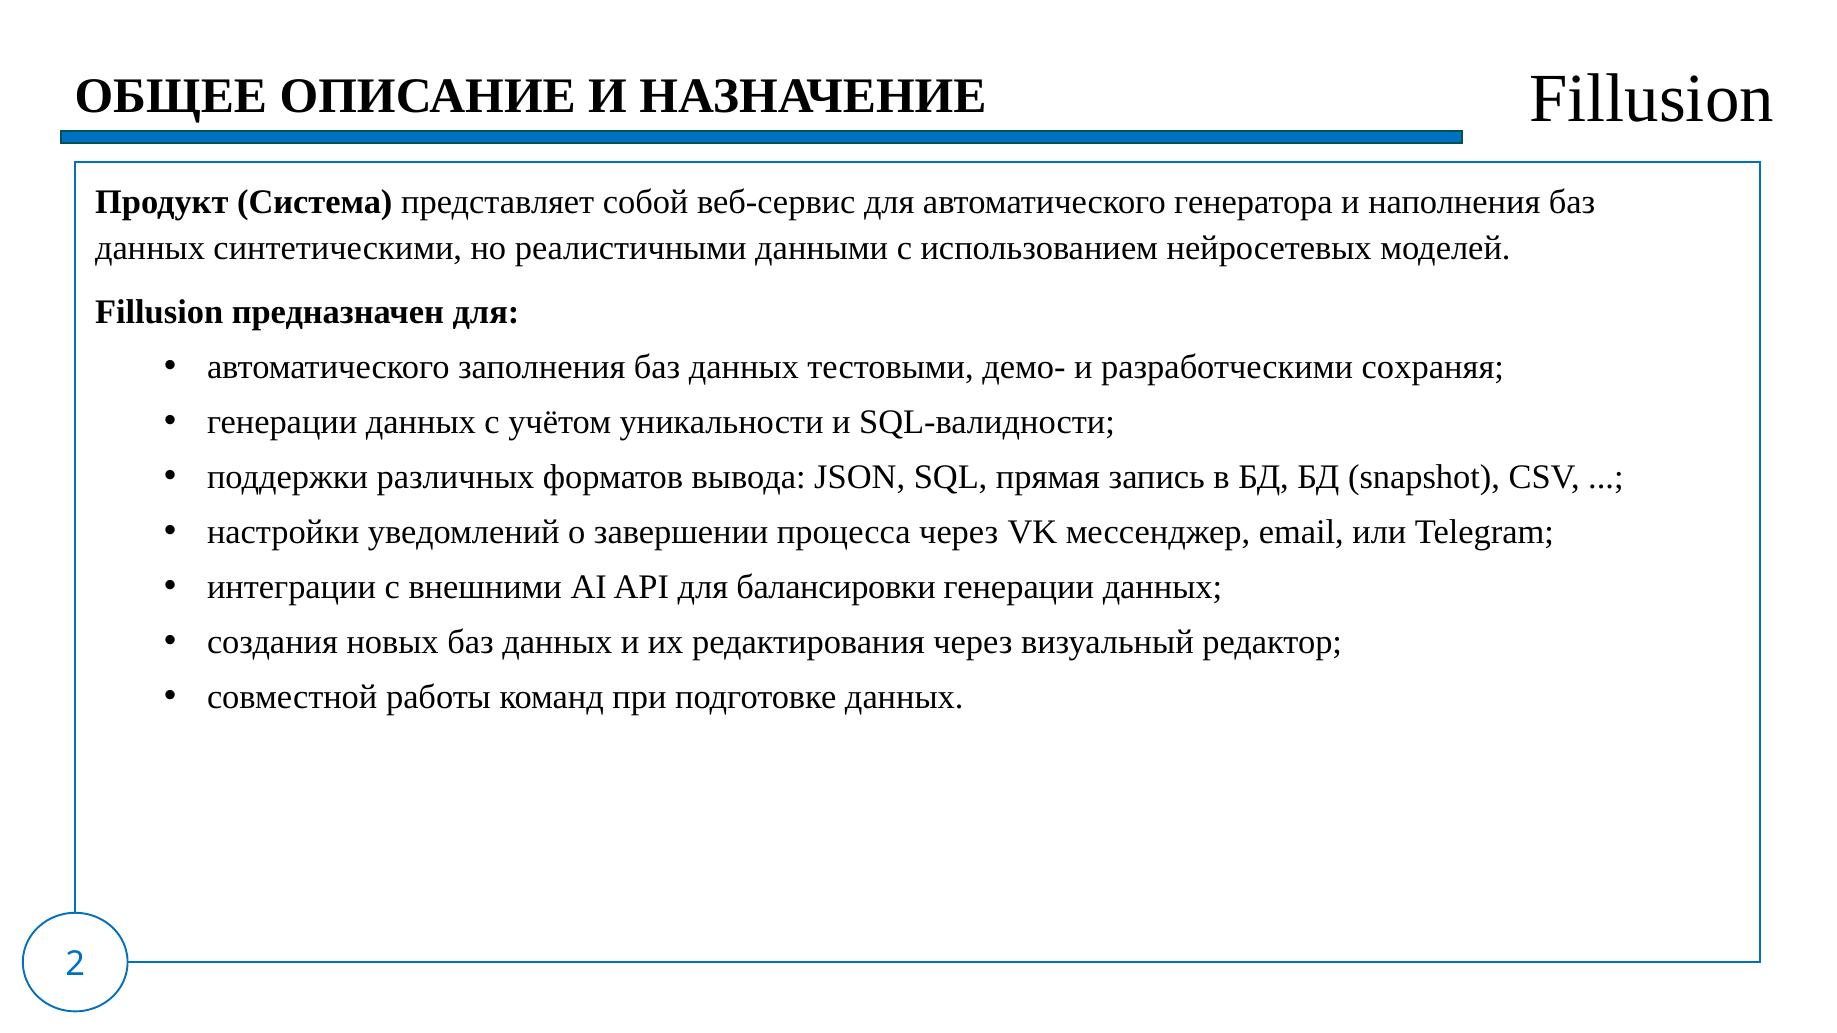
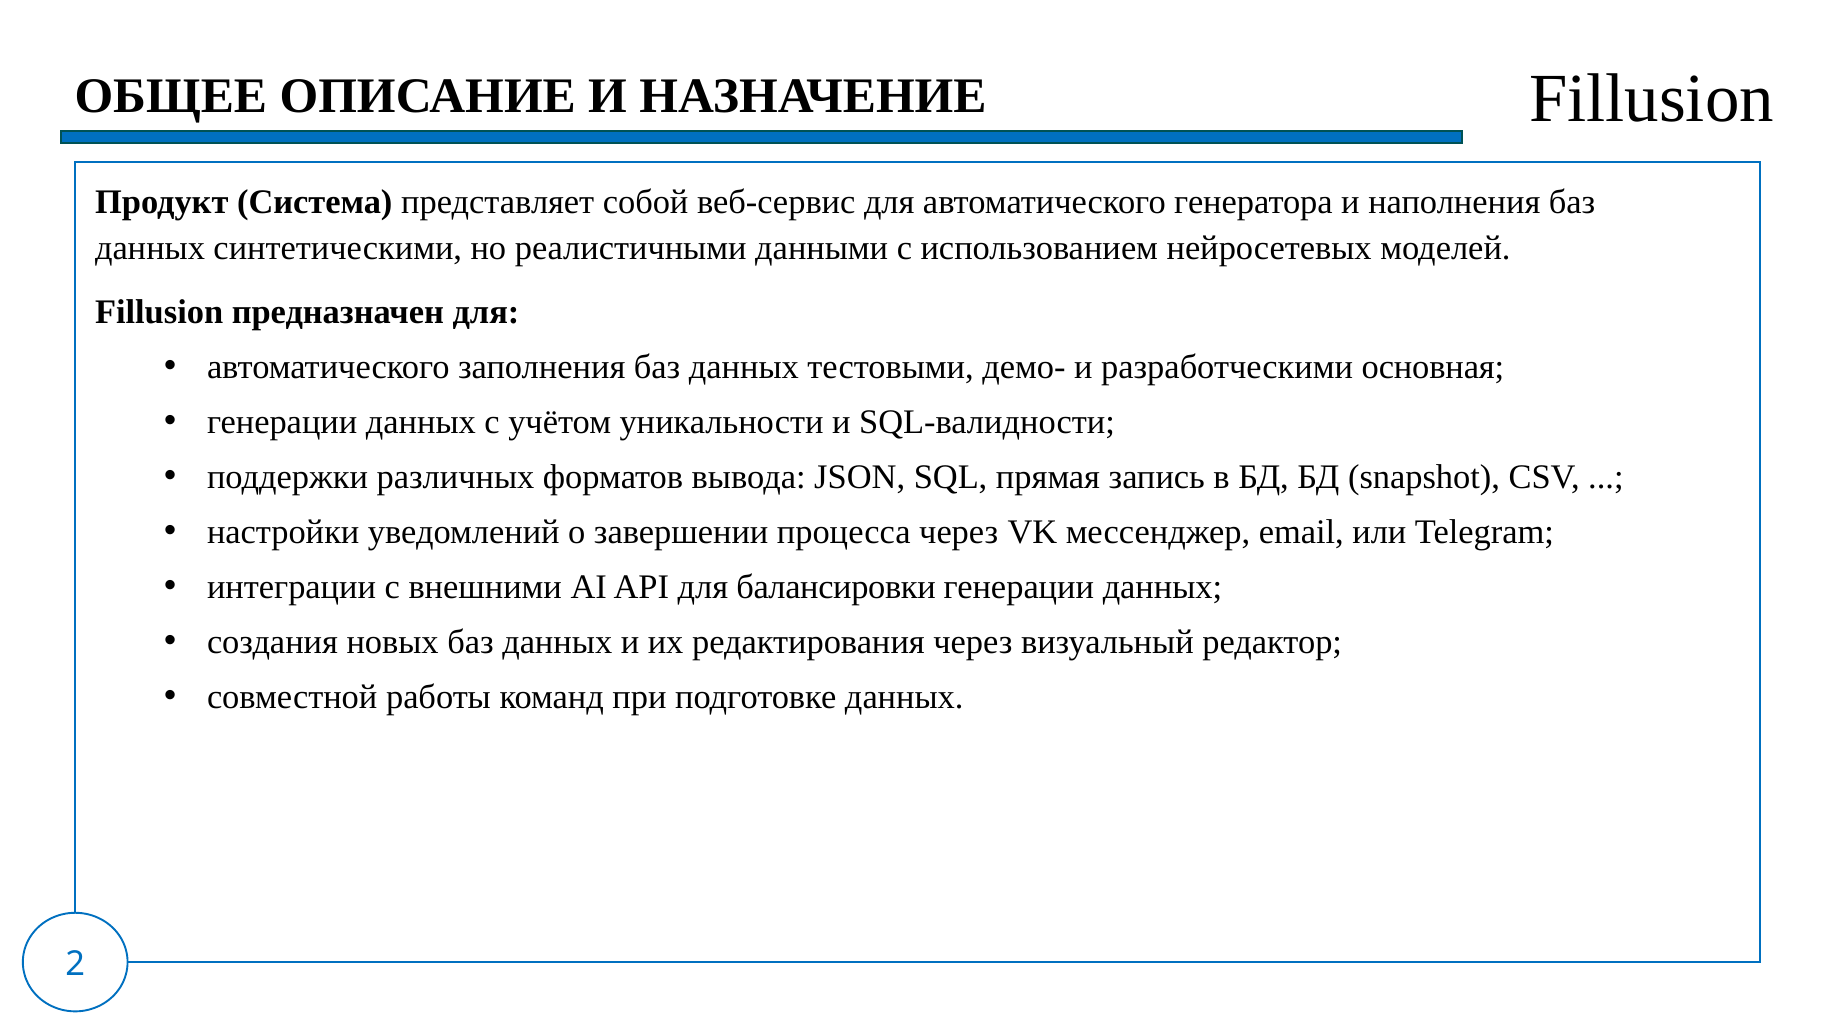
сохраняя: сохраняя -> основная
